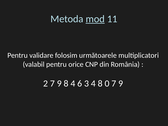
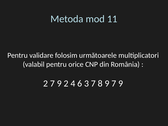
mod underline: present -> none
9 8: 8 -> 2
3 4: 4 -> 7
8 0: 0 -> 9
